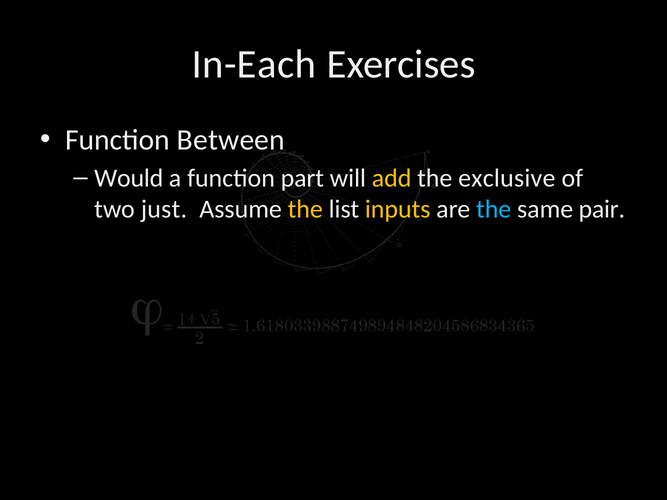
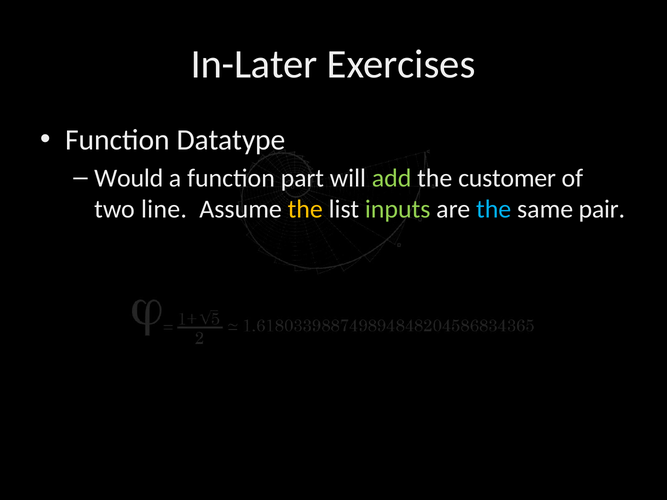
In-Each: In-Each -> In-Later
Between: Between -> Datatype
add colour: yellow -> light green
exclusive: exclusive -> customer
just: just -> line
inputs colour: yellow -> light green
